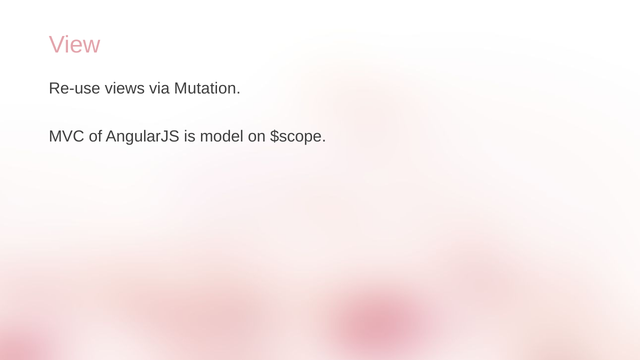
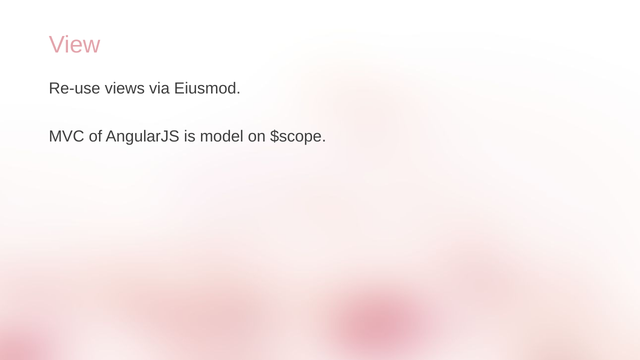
Mutation: Mutation -> Eiusmod
